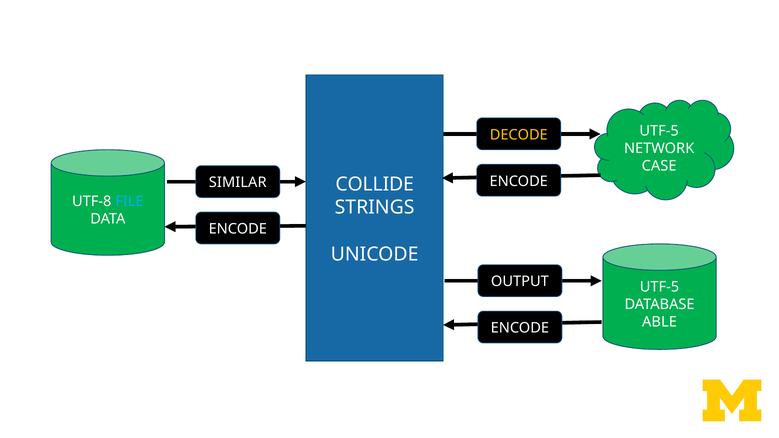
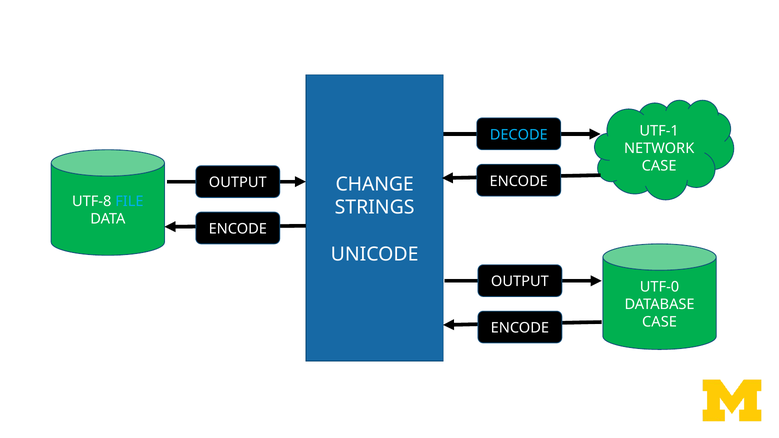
UTF-5 at (659, 131): UTF-5 -> UTF-1
DECODE colour: yellow -> light blue
SIMILAR at (238, 183): SIMILAR -> OUTPUT
COLLIDE: COLLIDE -> CHANGE
UTF-5 at (660, 287): UTF-5 -> UTF-0
ABLE at (659, 322): ABLE -> CASE
